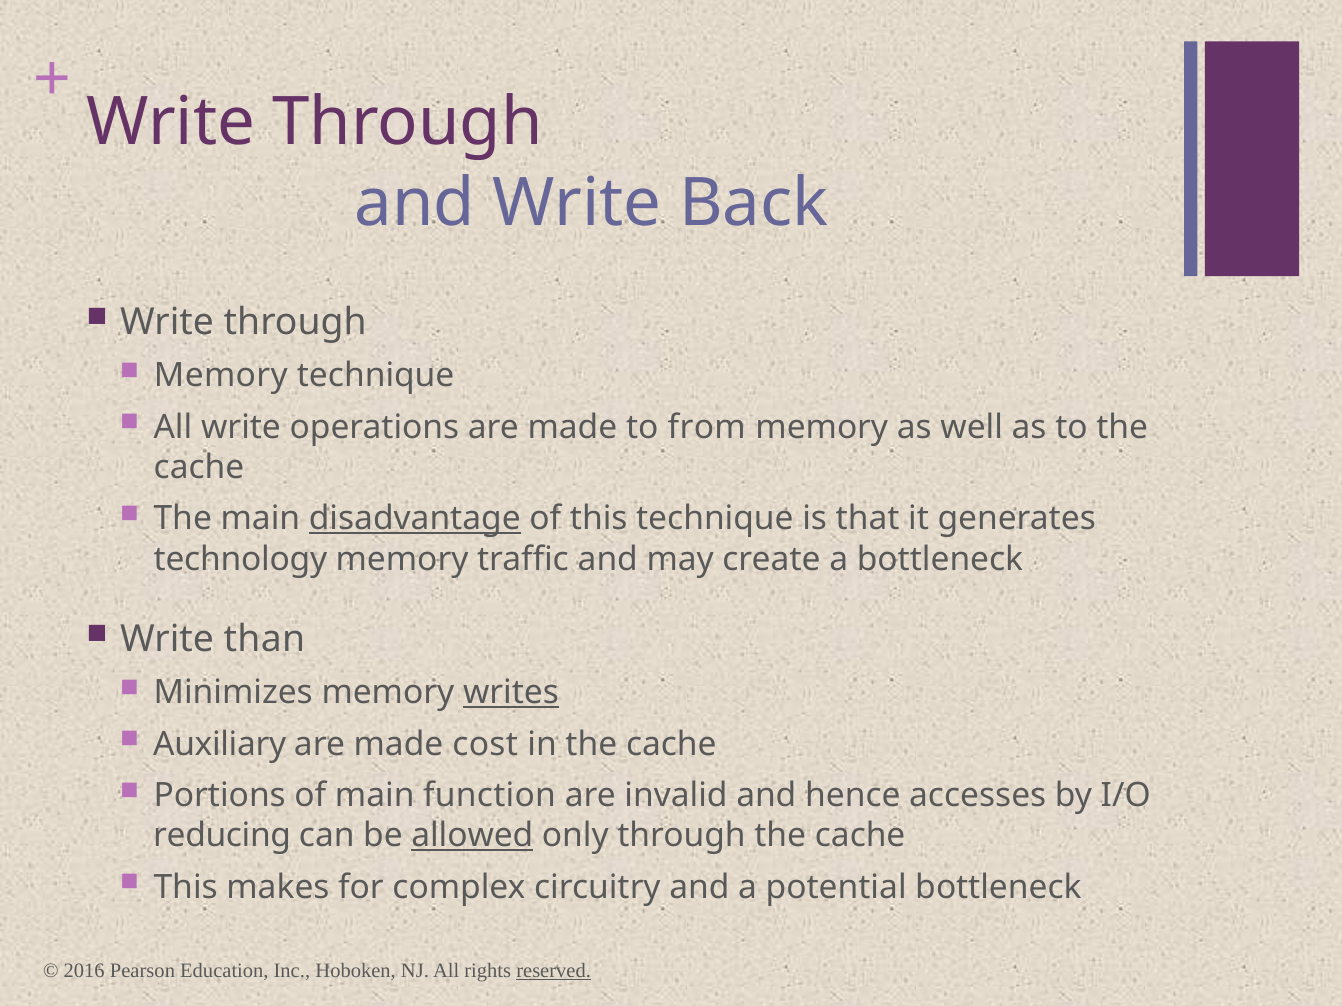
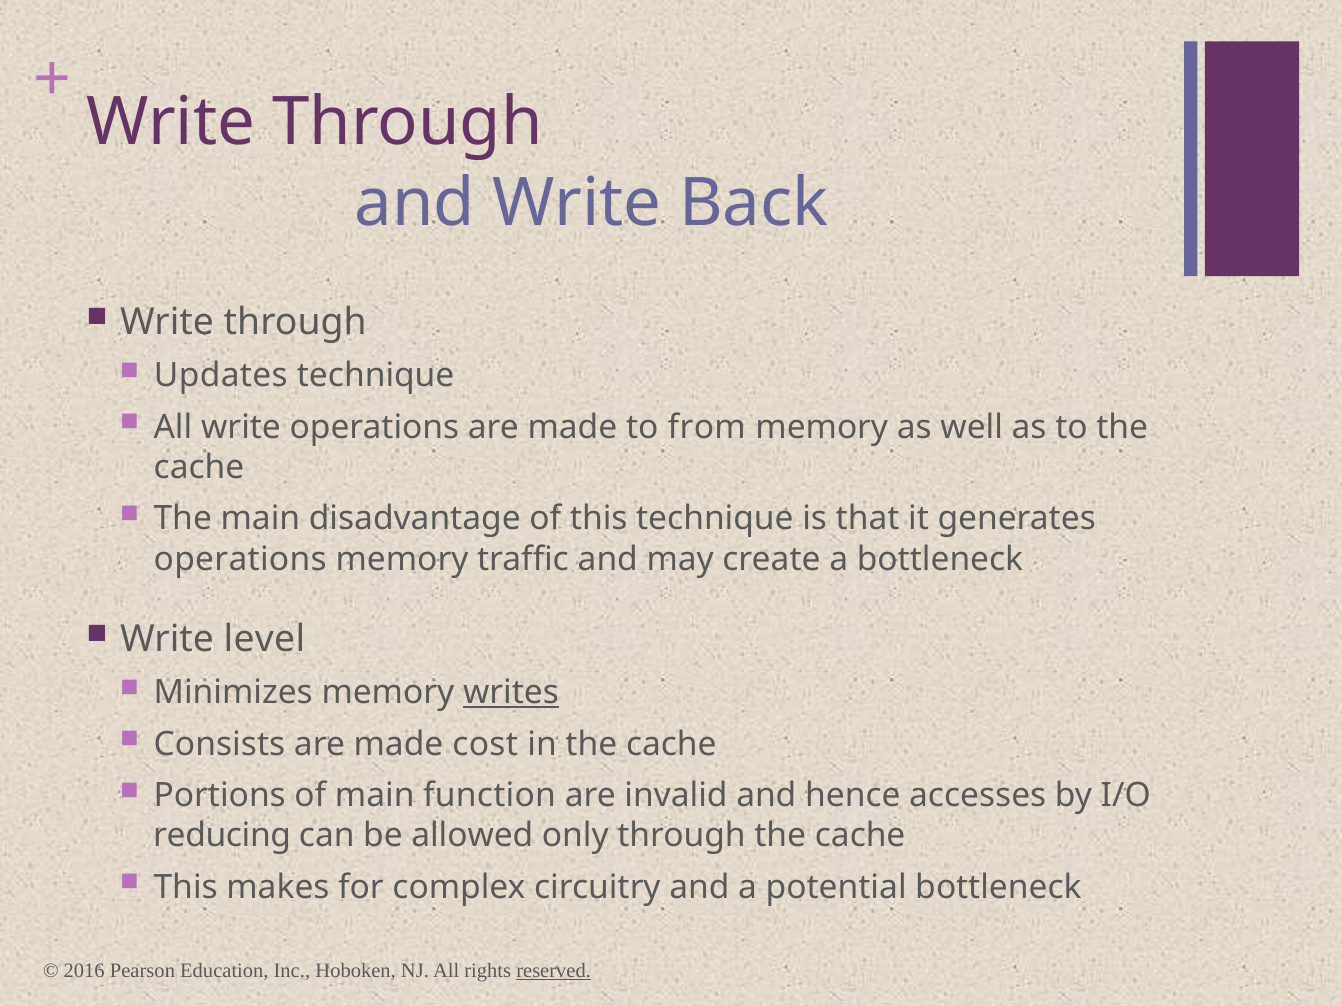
Memory at (221, 376): Memory -> Updates
disadvantage underline: present -> none
technology at (240, 559): technology -> operations
than: than -> level
Auxiliary: Auxiliary -> Consists
allowed underline: present -> none
